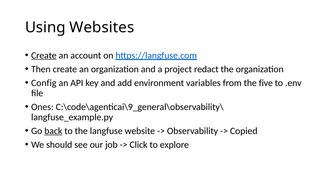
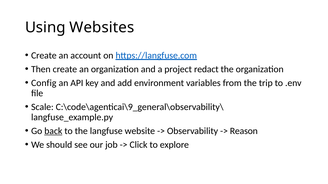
Create at (44, 56) underline: present -> none
five: five -> trip
Ones: Ones -> Scale
Copied: Copied -> Reason
